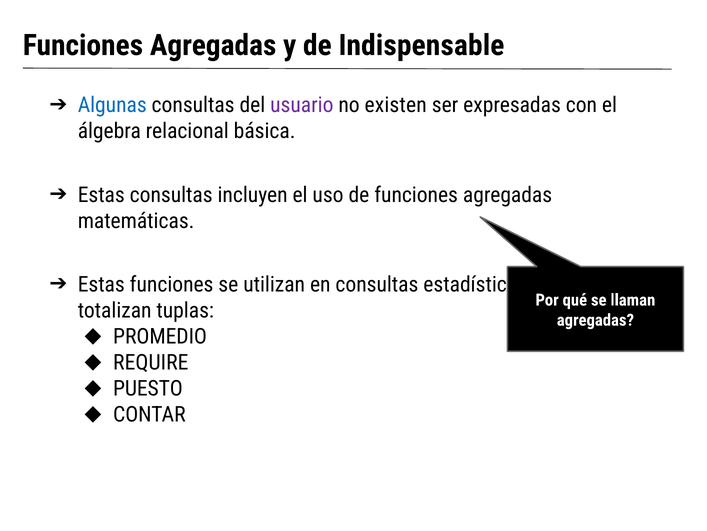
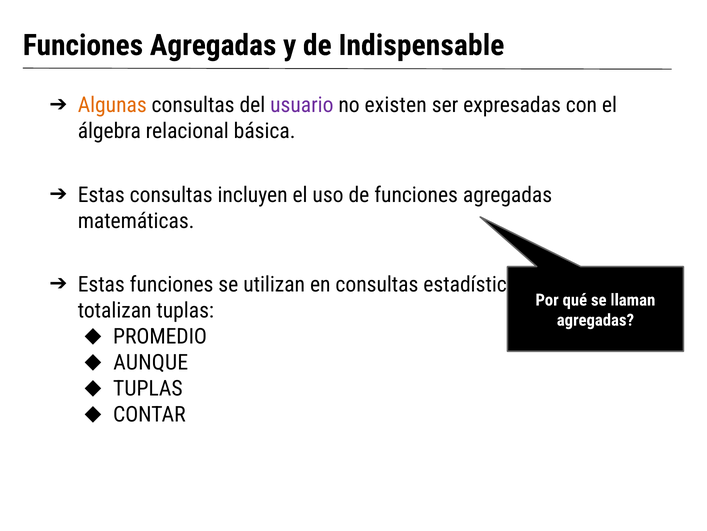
Algunas colour: blue -> orange
REQUIRE: REQUIRE -> AUNQUE
PUESTO at (148, 388): PUESTO -> TUPLAS
